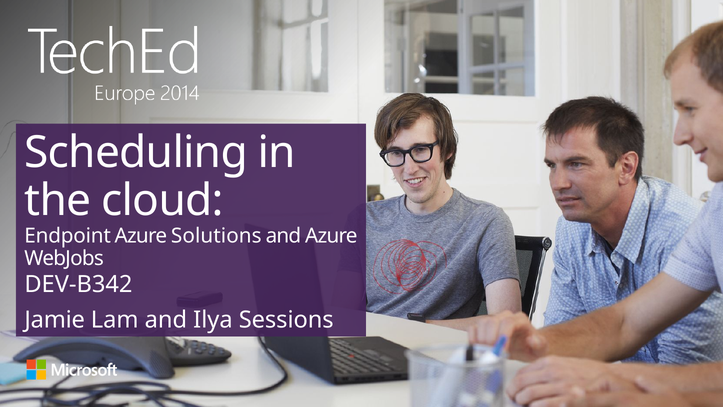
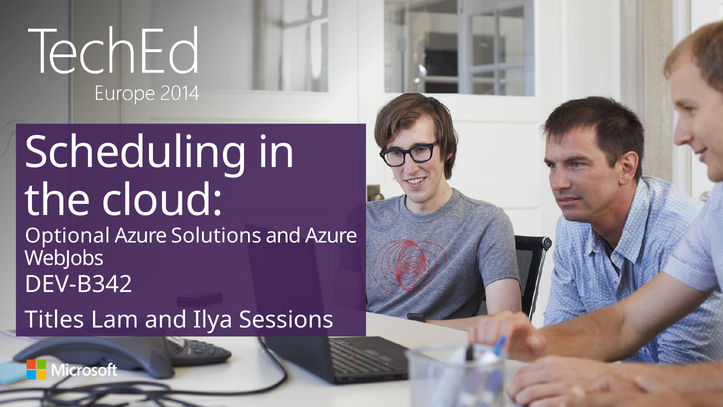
Endpoint: Endpoint -> Optional
Jamie: Jamie -> Titles
